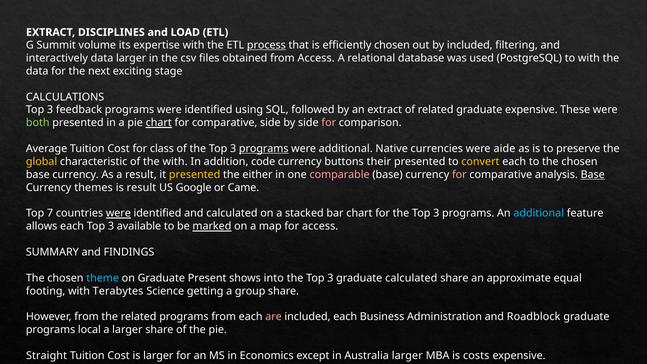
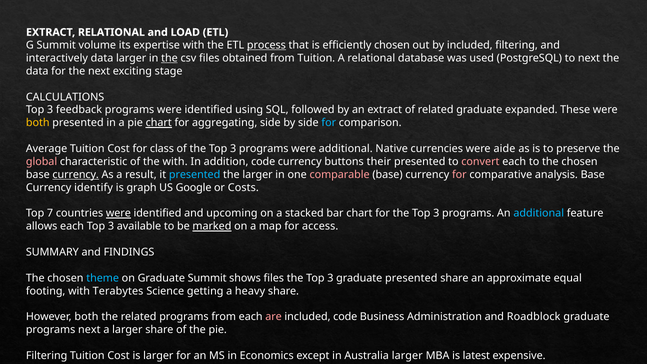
EXTRACT DISCIPLINES: DISCIPLINES -> RELATIONAL
the at (169, 58) underline: none -> present
from Access: Access -> Tuition
to with: with -> next
graduate expensive: expensive -> expanded
both at (38, 123) colour: light green -> yellow
comparative at (225, 123): comparative -> aggregating
for at (329, 123) colour: pink -> light blue
programs at (264, 149) underline: present -> none
global colour: yellow -> pink
convert colour: yellow -> pink
currency at (76, 175) underline: none -> present
presented at (195, 175) colour: yellow -> light blue
the either: either -> larger
Base at (593, 175) underline: present -> none
themes: themes -> identify
is result: result -> graph
Came: Came -> Costs
and calculated: calculated -> upcoming
Graduate Present: Present -> Summit
shows into: into -> files
graduate calculated: calculated -> presented
group: group -> heavy
However from: from -> both
included each: each -> code
programs local: local -> next
Straight at (47, 356): Straight -> Filtering
costs: costs -> latest
